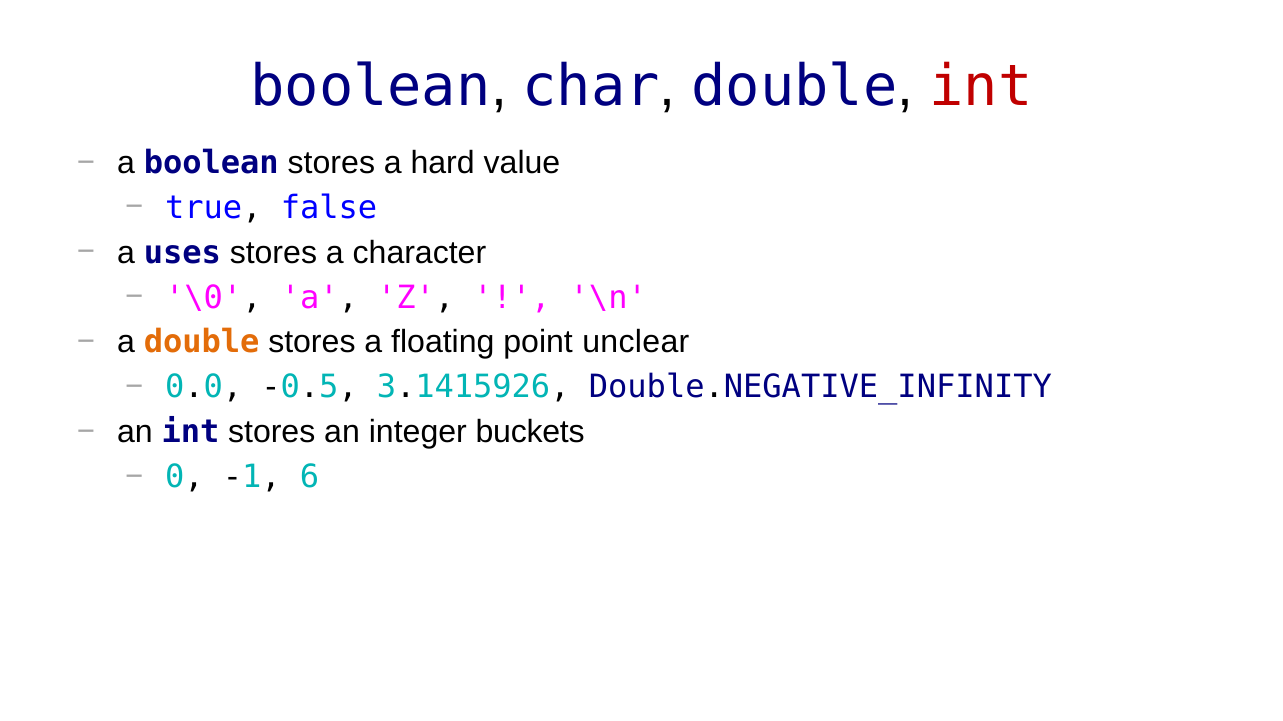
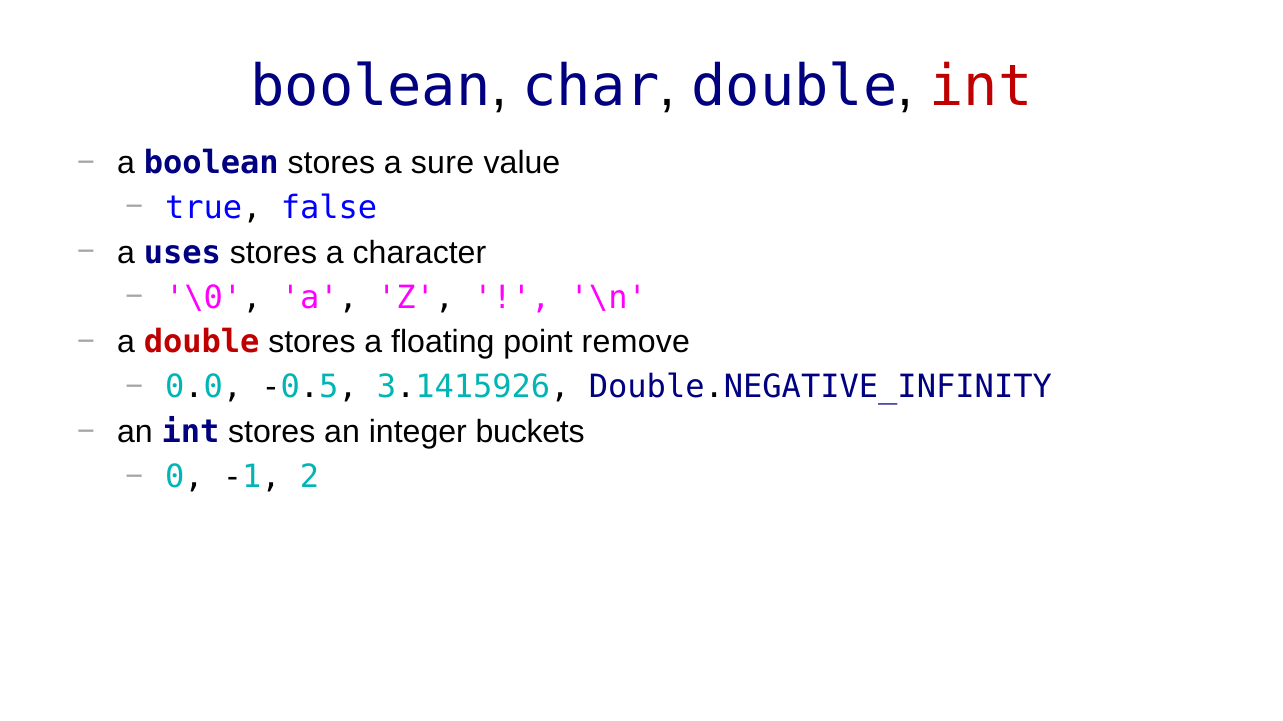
hard: hard -> sure
double at (202, 343) colour: orange -> red
unclear: unclear -> remove
6: 6 -> 2
